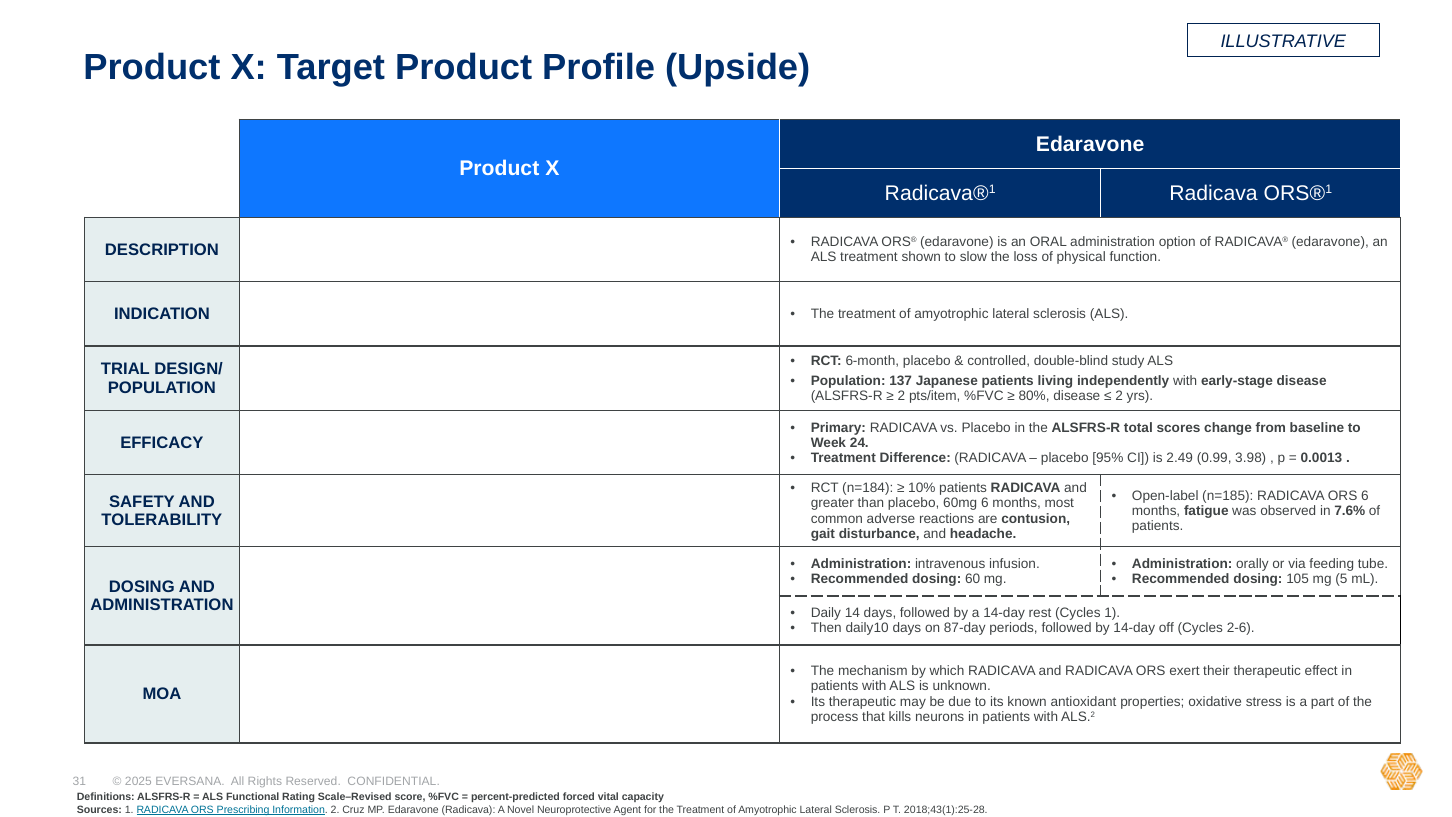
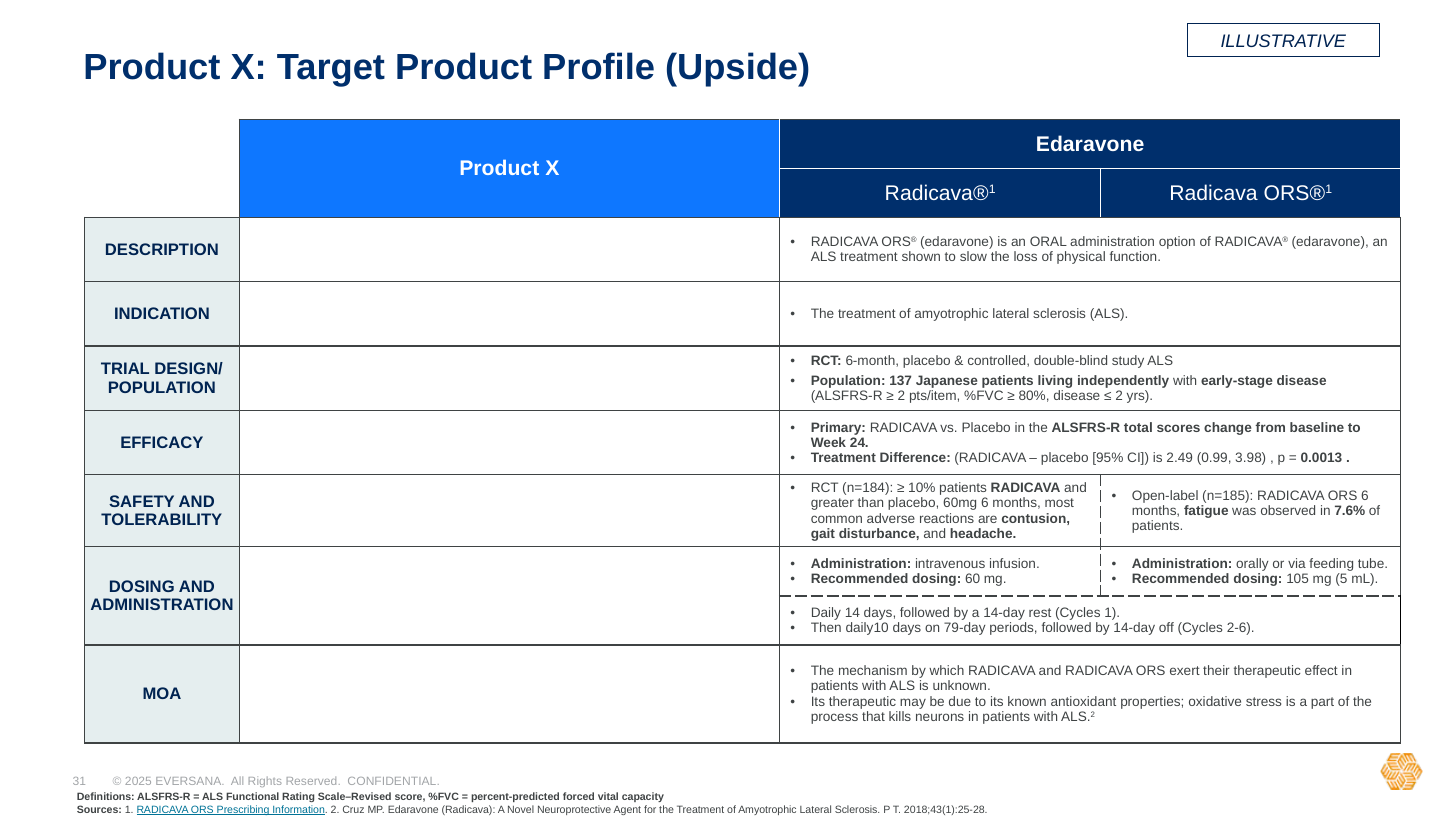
87-day: 87-day -> 79-day
